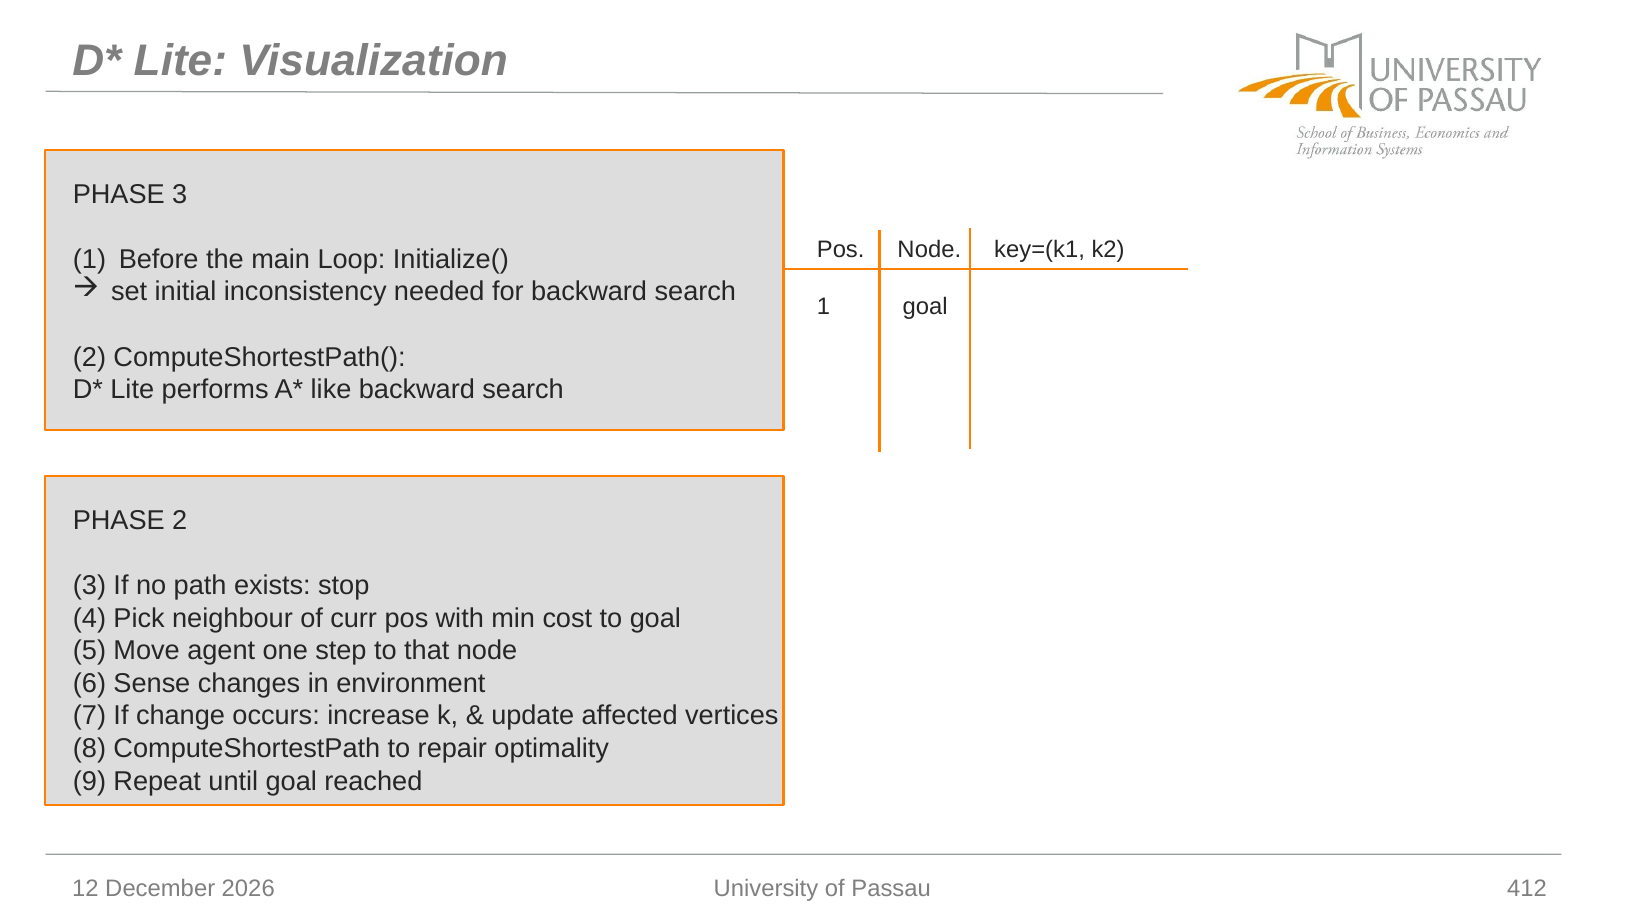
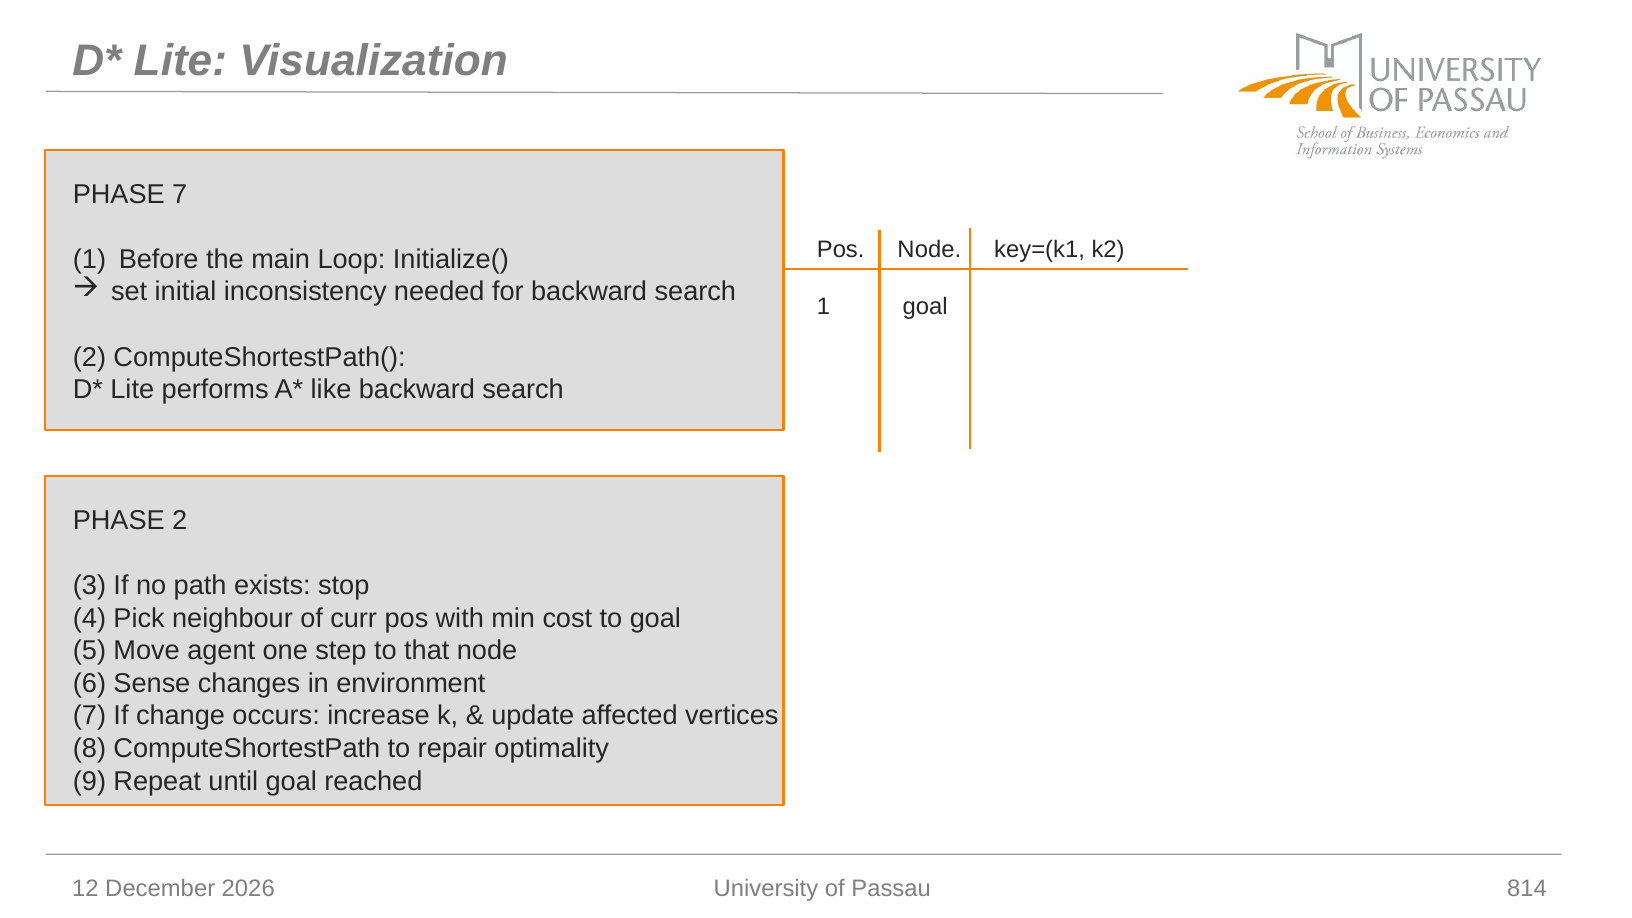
PHASE 3: 3 -> 7
412: 412 -> 814
